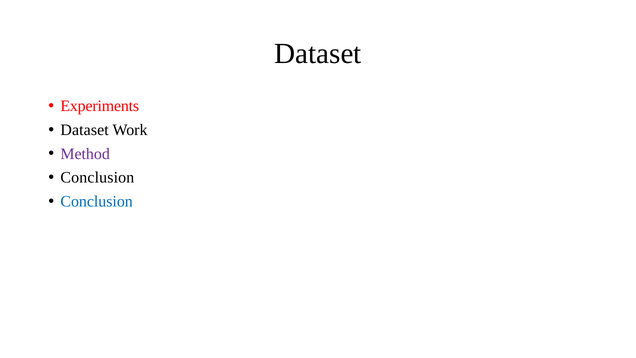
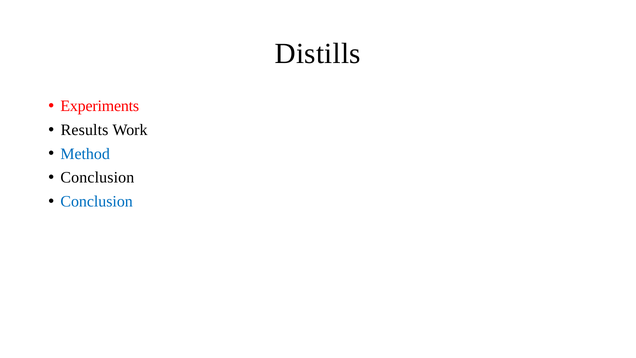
Dataset at (318, 53): Dataset -> Distills
Dataset at (85, 130): Dataset -> Results
Method colour: purple -> blue
